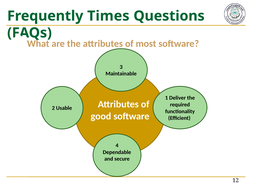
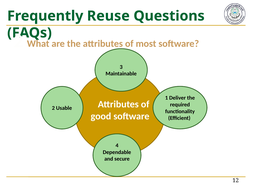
Times: Times -> Reuse
